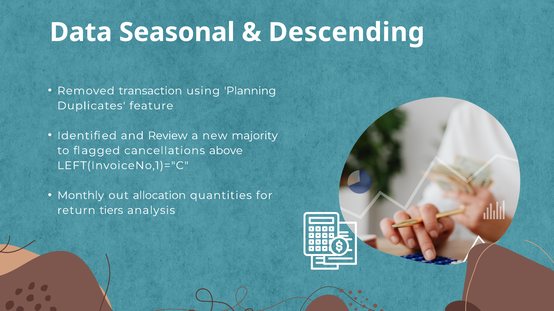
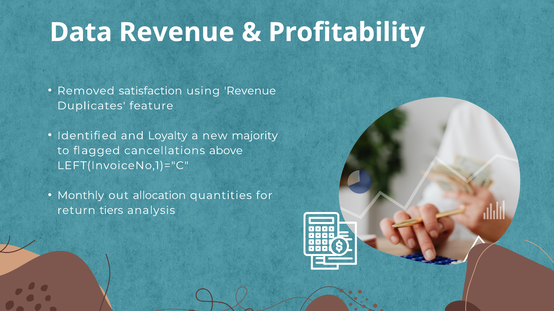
Data Seasonal: Seasonal -> Revenue
Descending: Descending -> Profitability
transaction: transaction -> satisfaction
using Planning: Planning -> Revenue
Review: Review -> Loyalty
